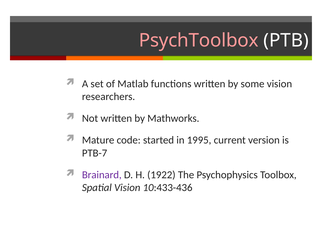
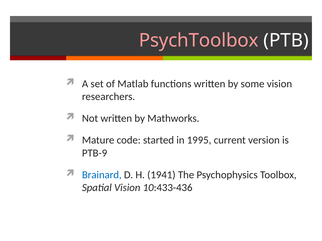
PTB-7: PTB-7 -> PTB-9
Brainard colour: purple -> blue
1922: 1922 -> 1941
